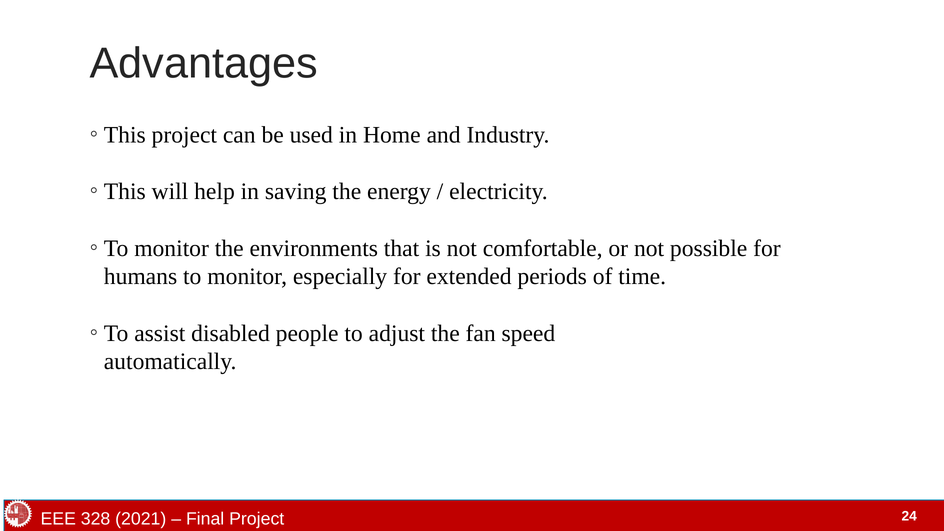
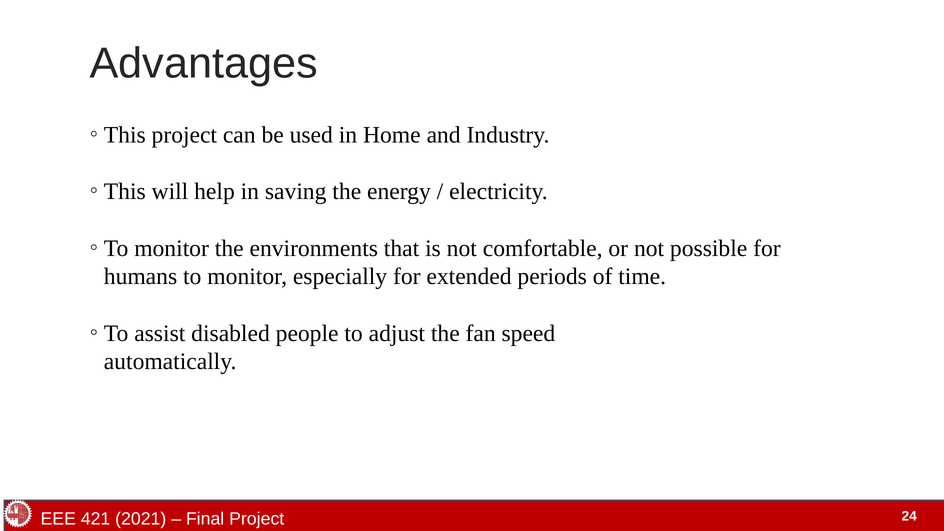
328: 328 -> 421
